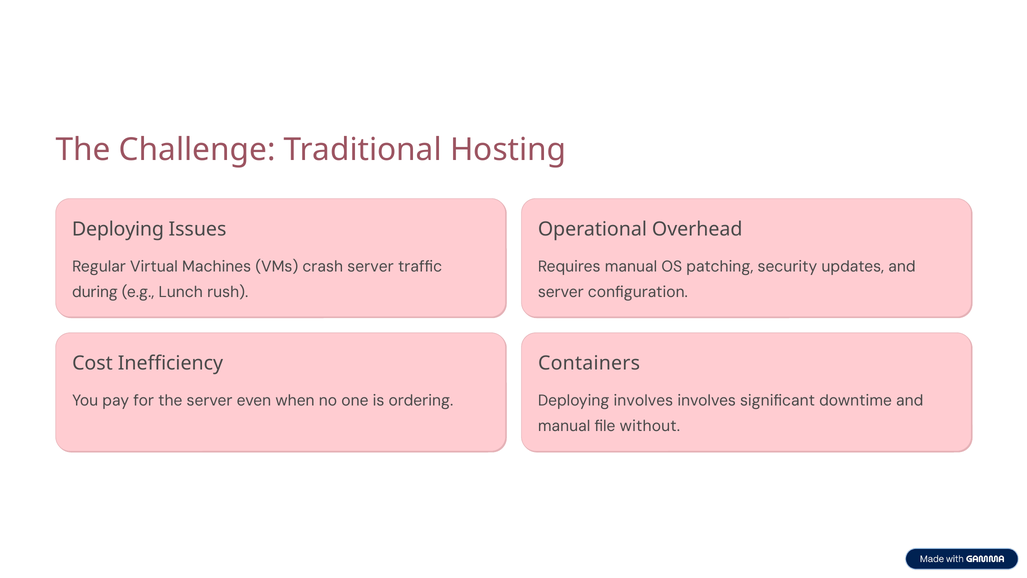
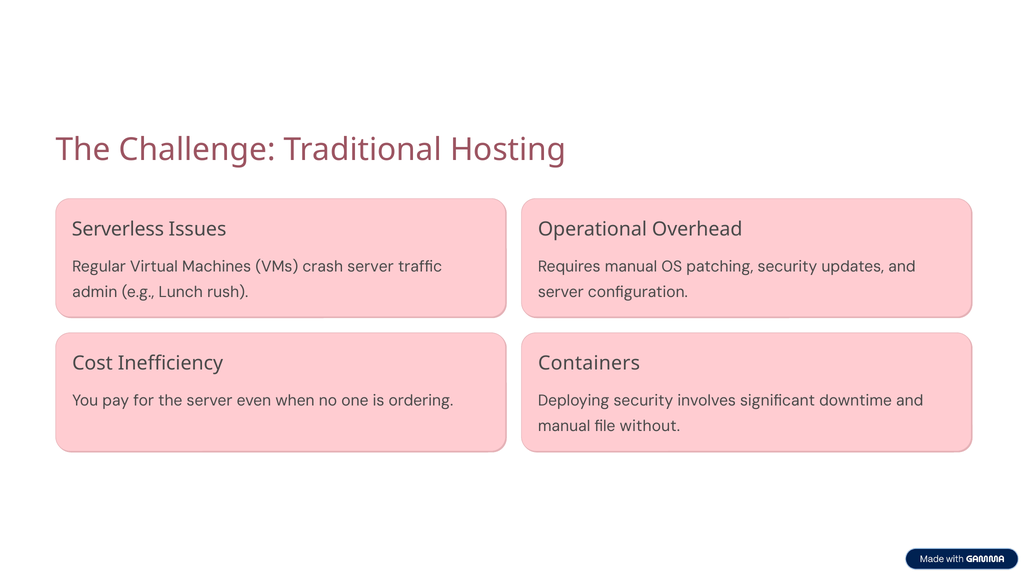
Deploying at (118, 229): Deploying -> Serverless
during: during -> admin
Deploying involves: involves -> security
